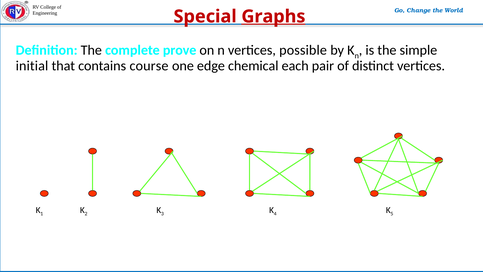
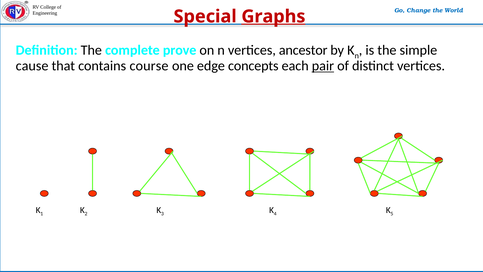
possible: possible -> ancestor
initial: initial -> cause
chemical: chemical -> concepts
pair underline: none -> present
